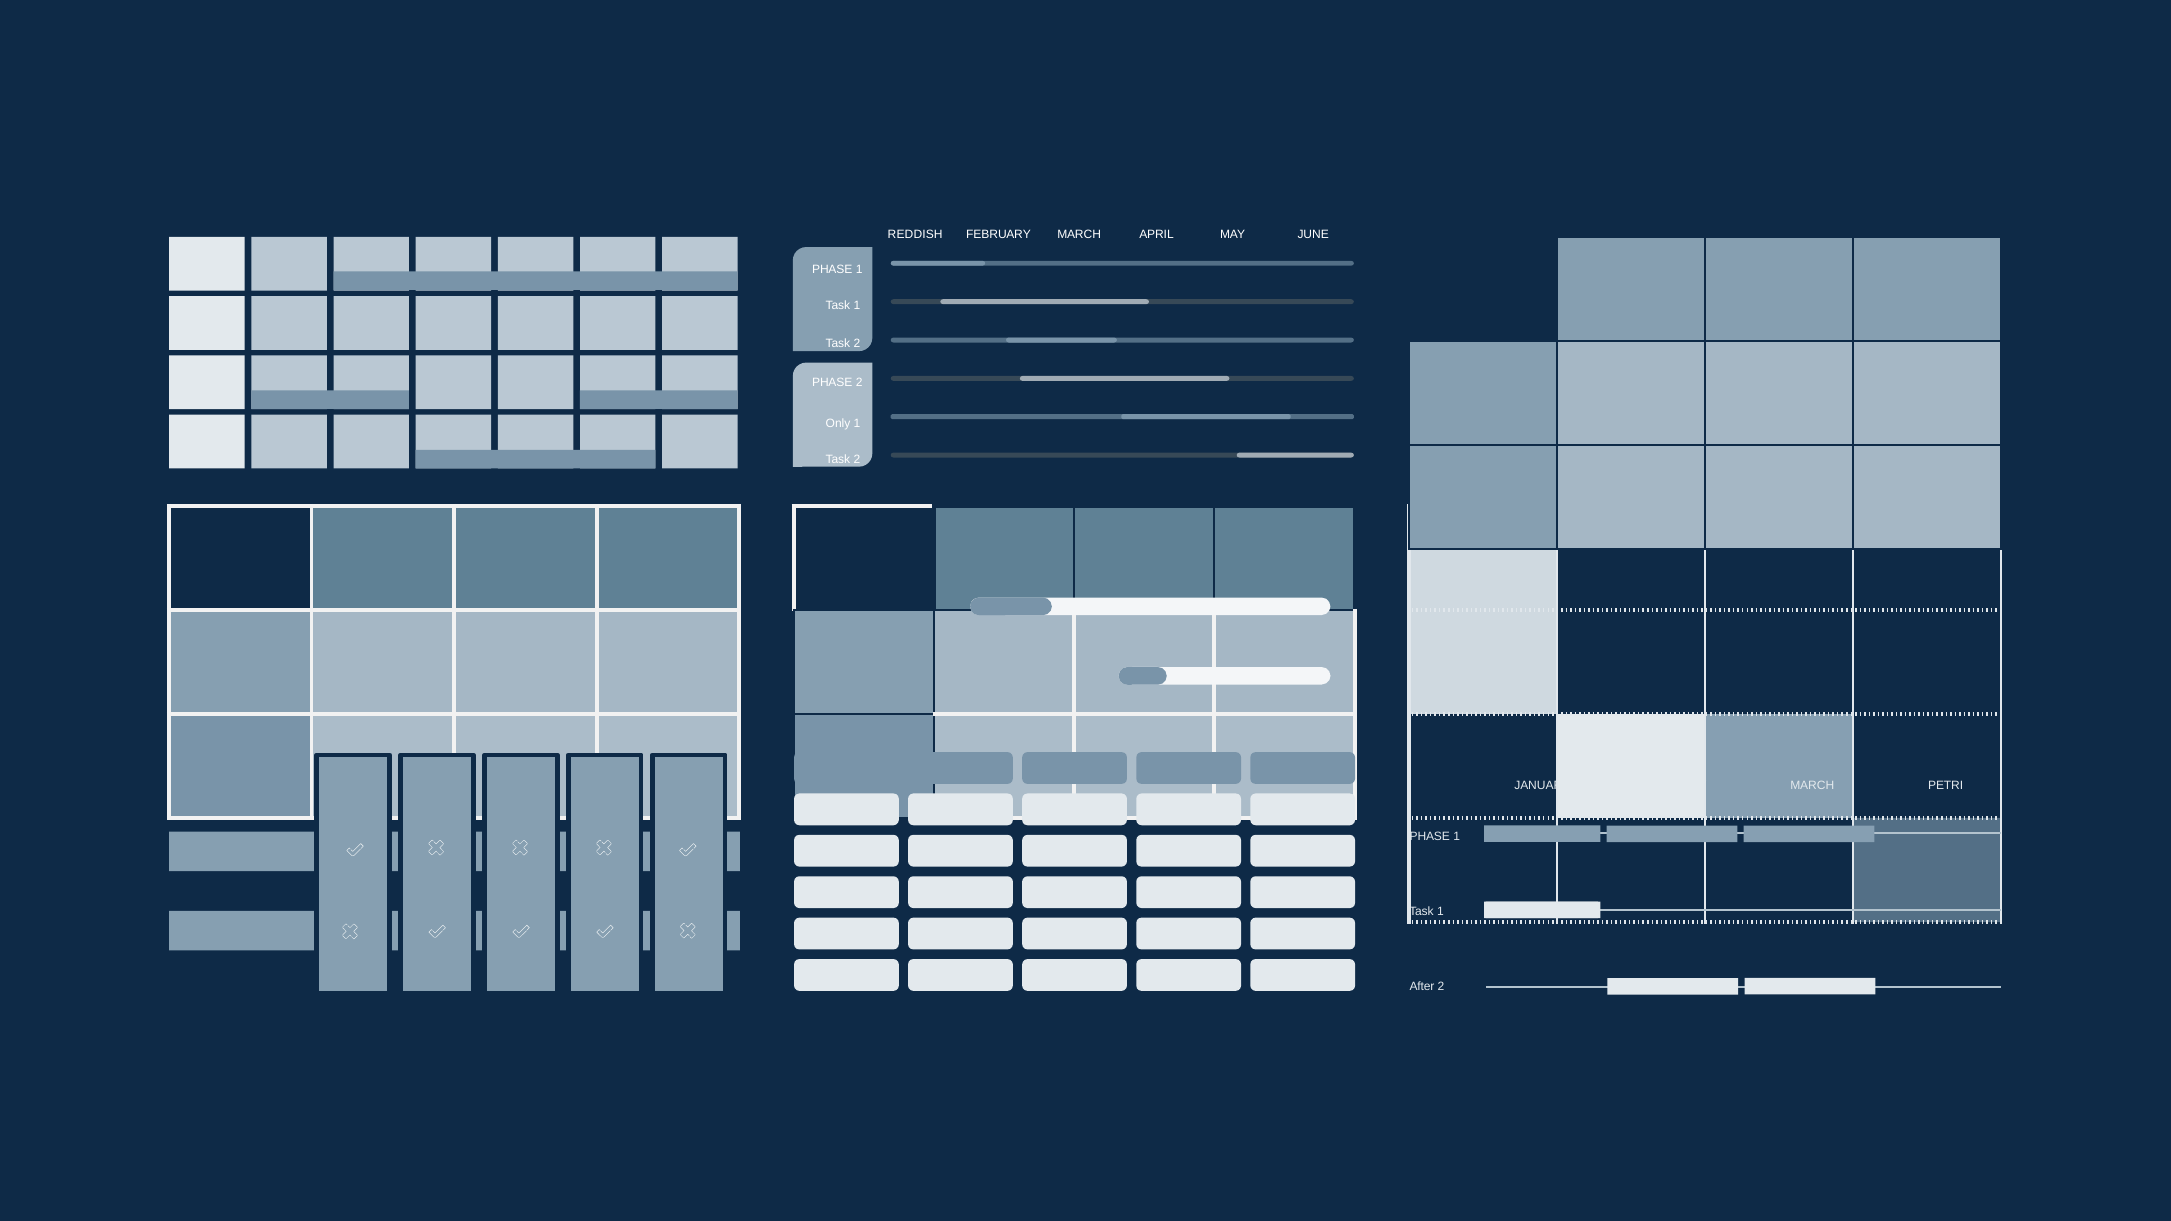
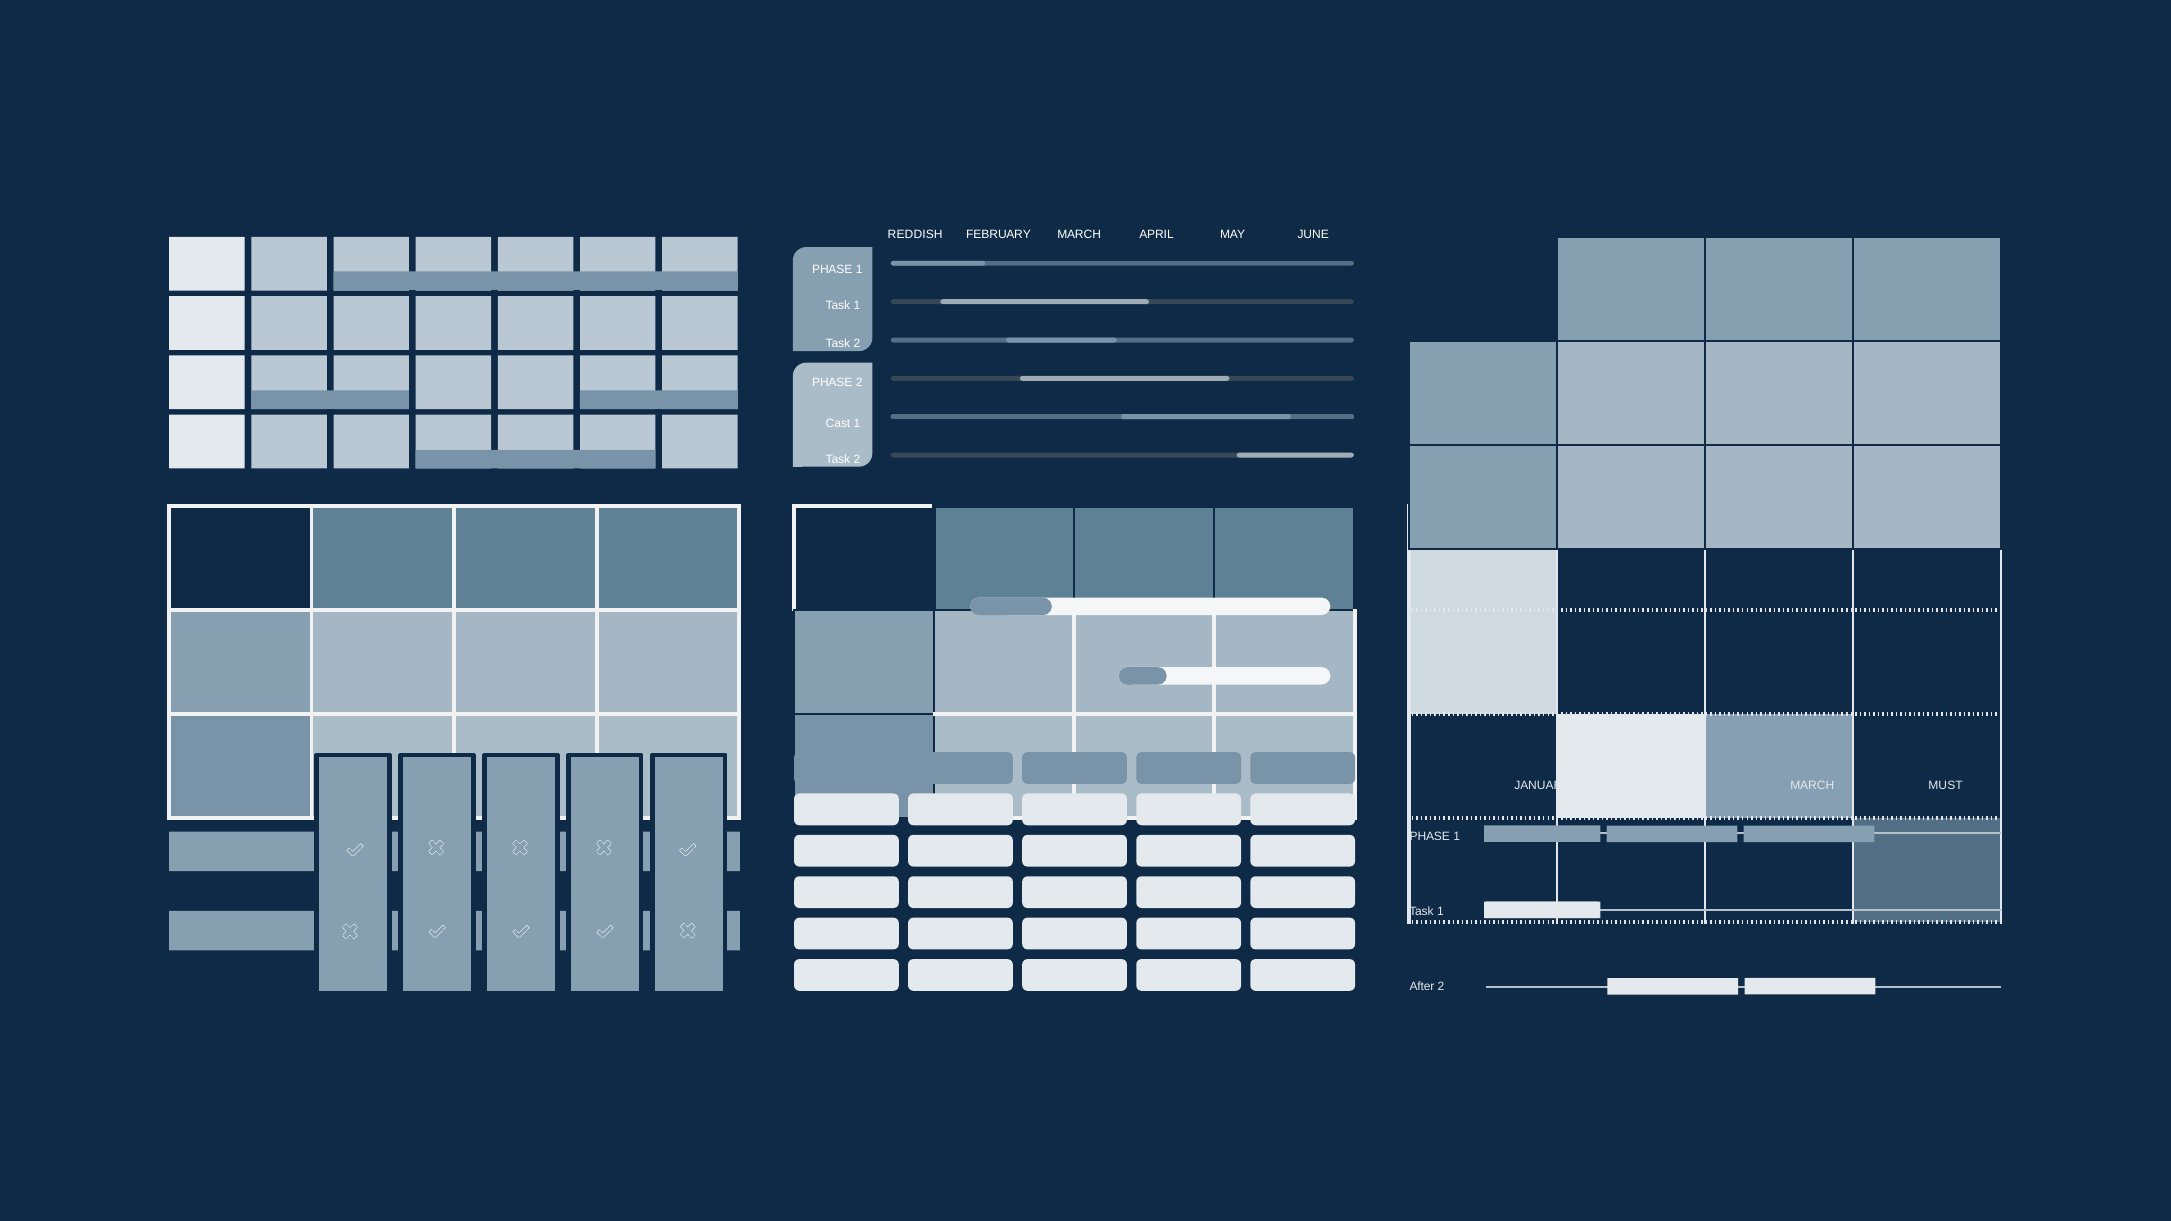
Only: Only -> Cast
PETRI: PETRI -> MUST
